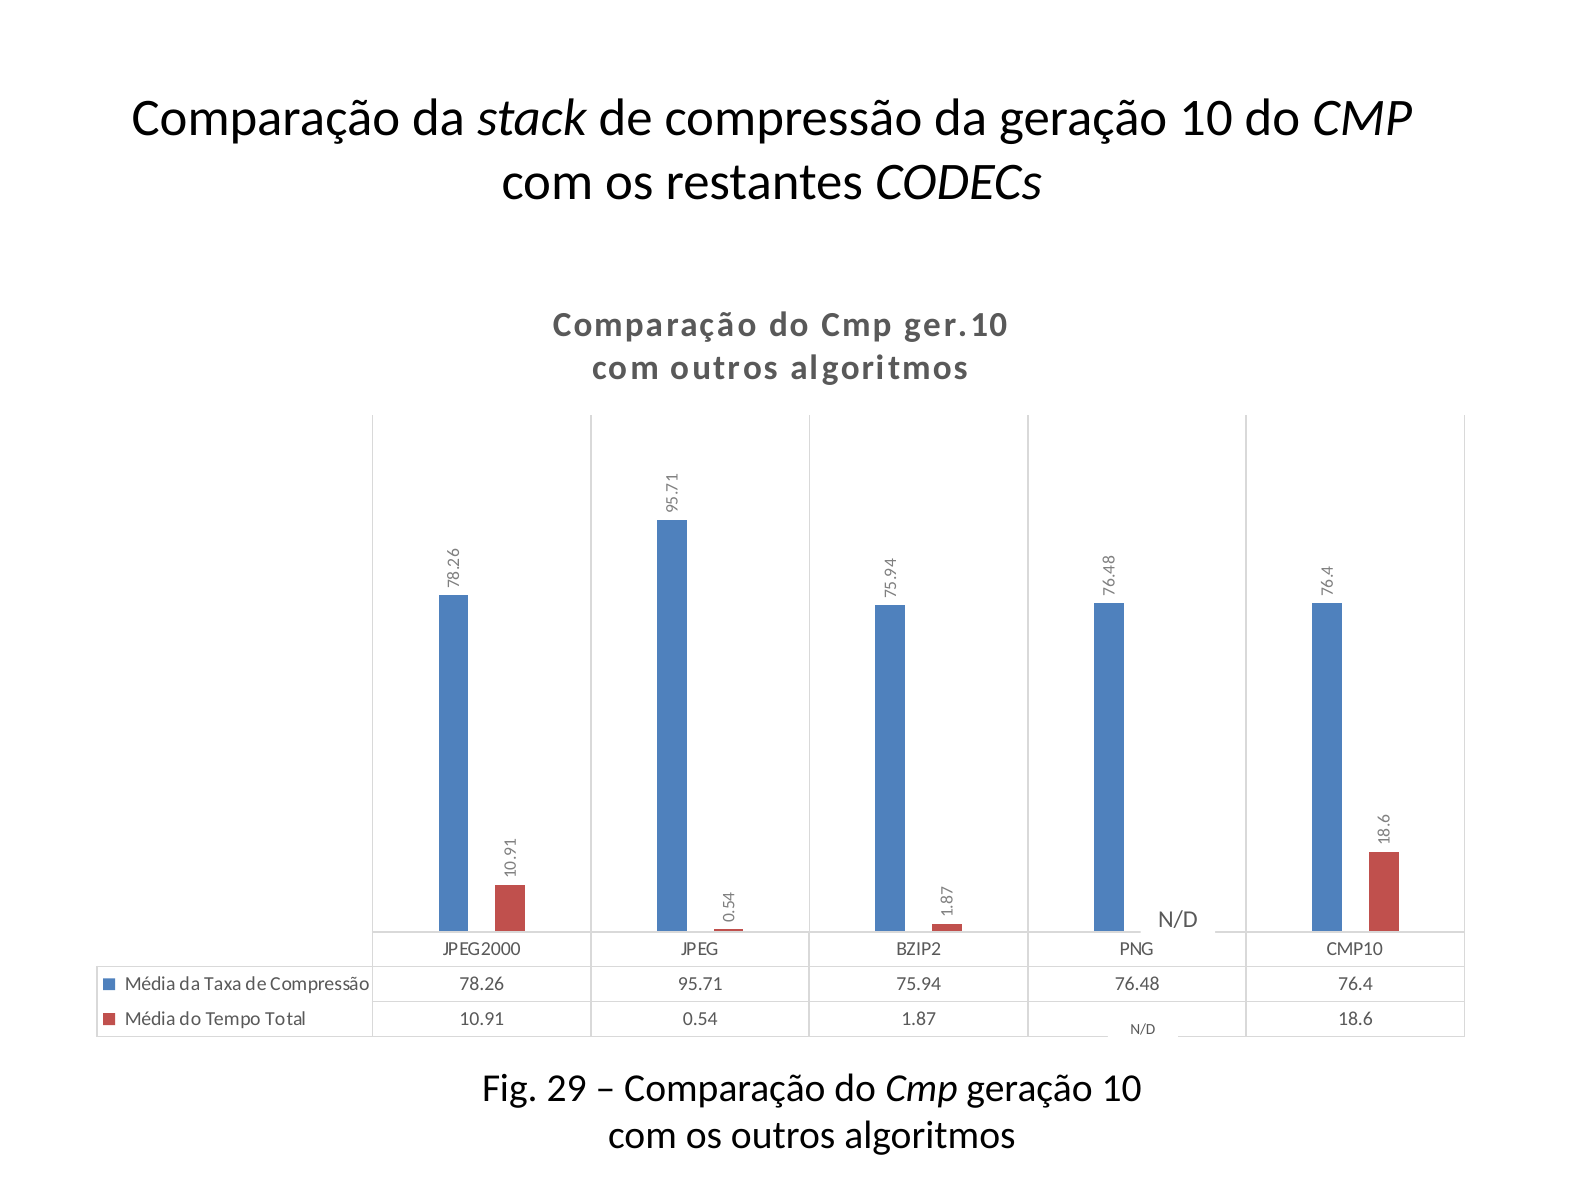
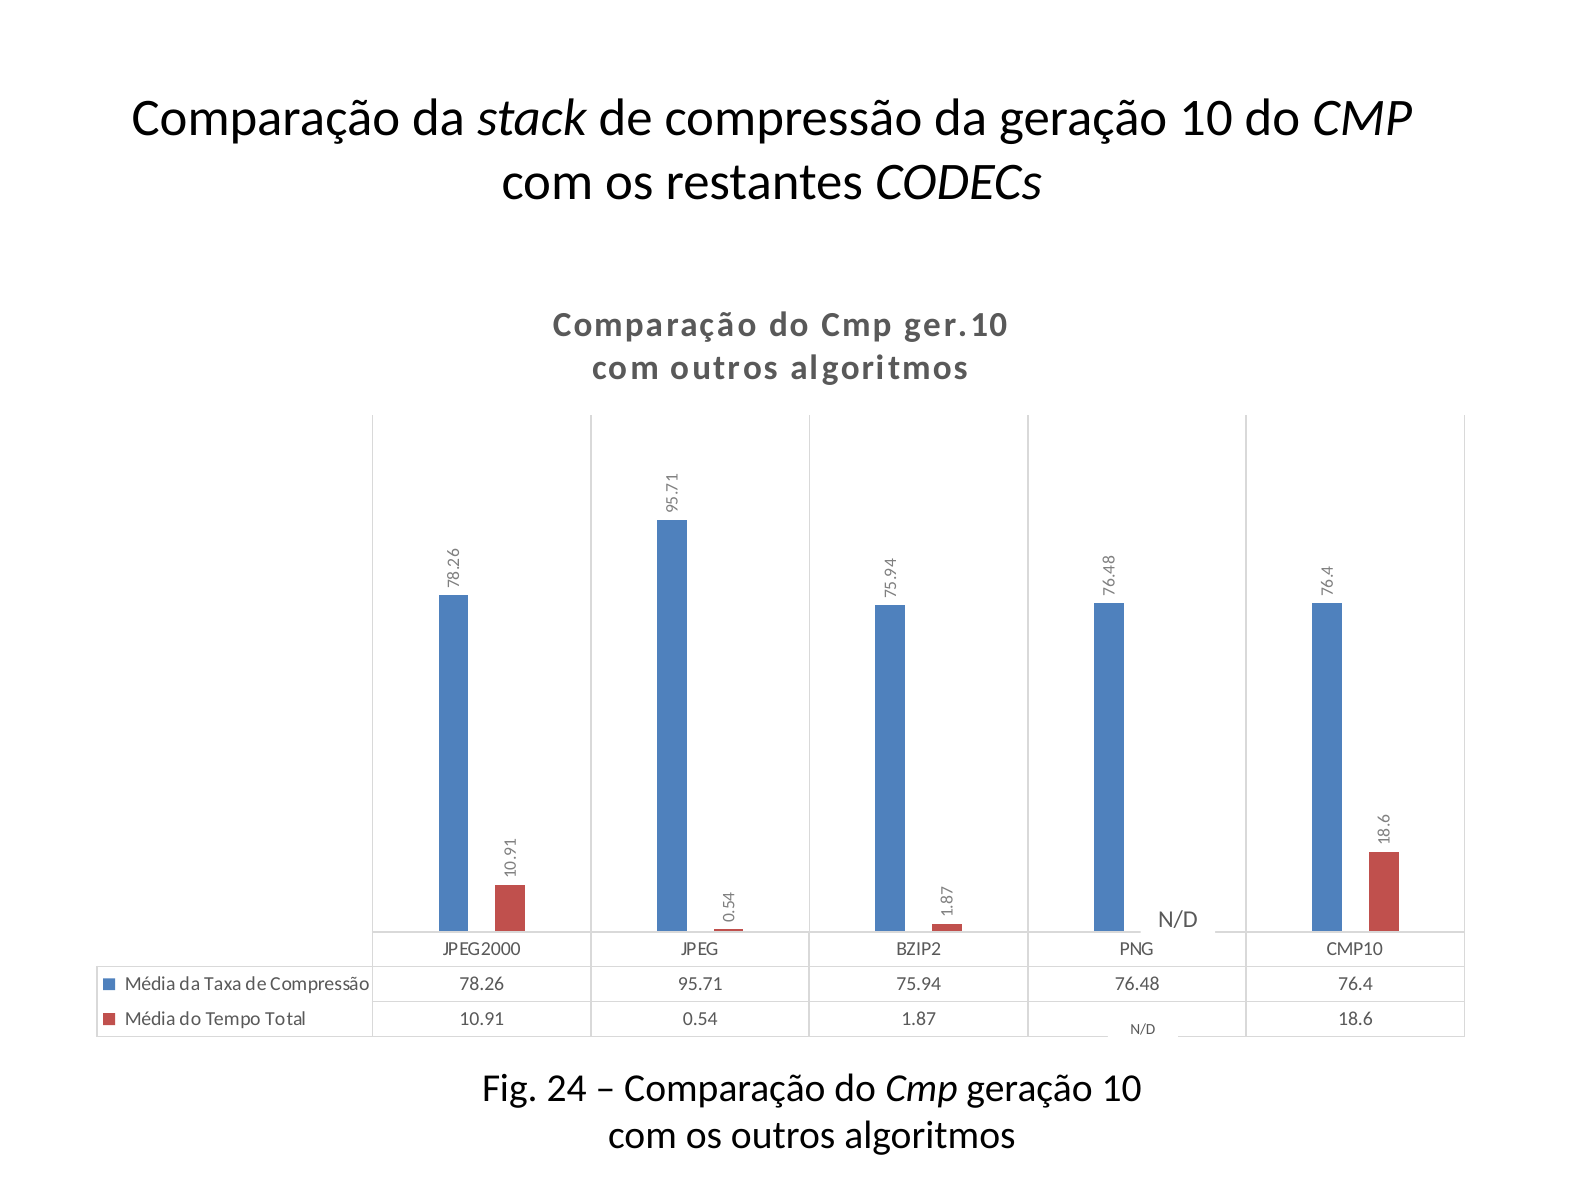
29: 29 -> 24
